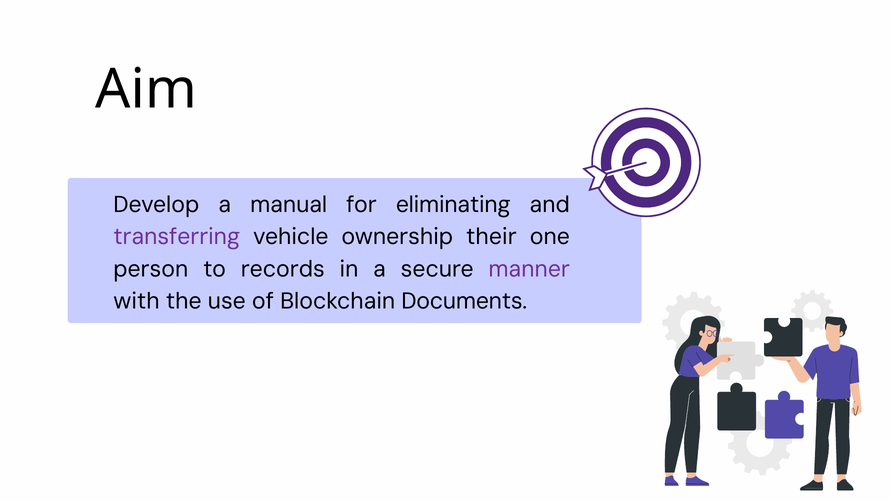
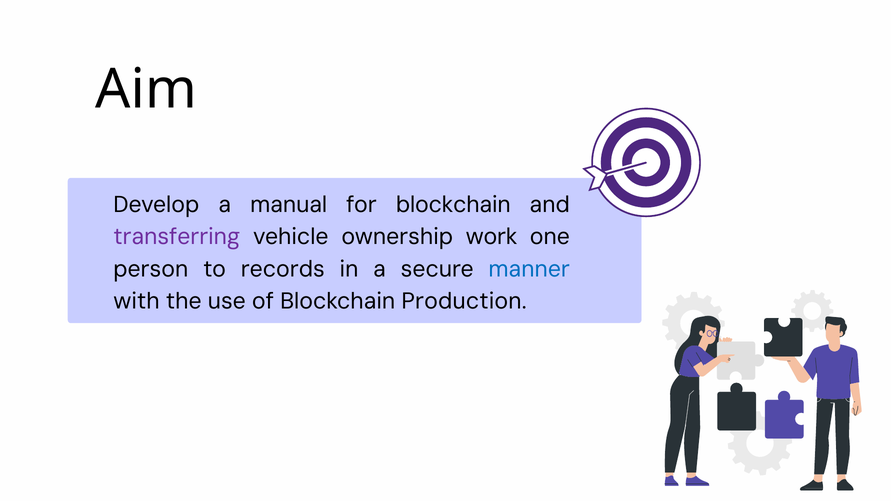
for eliminating: eliminating -> blockchain
their: their -> work
manner colour: purple -> blue
Documents: Documents -> Production
